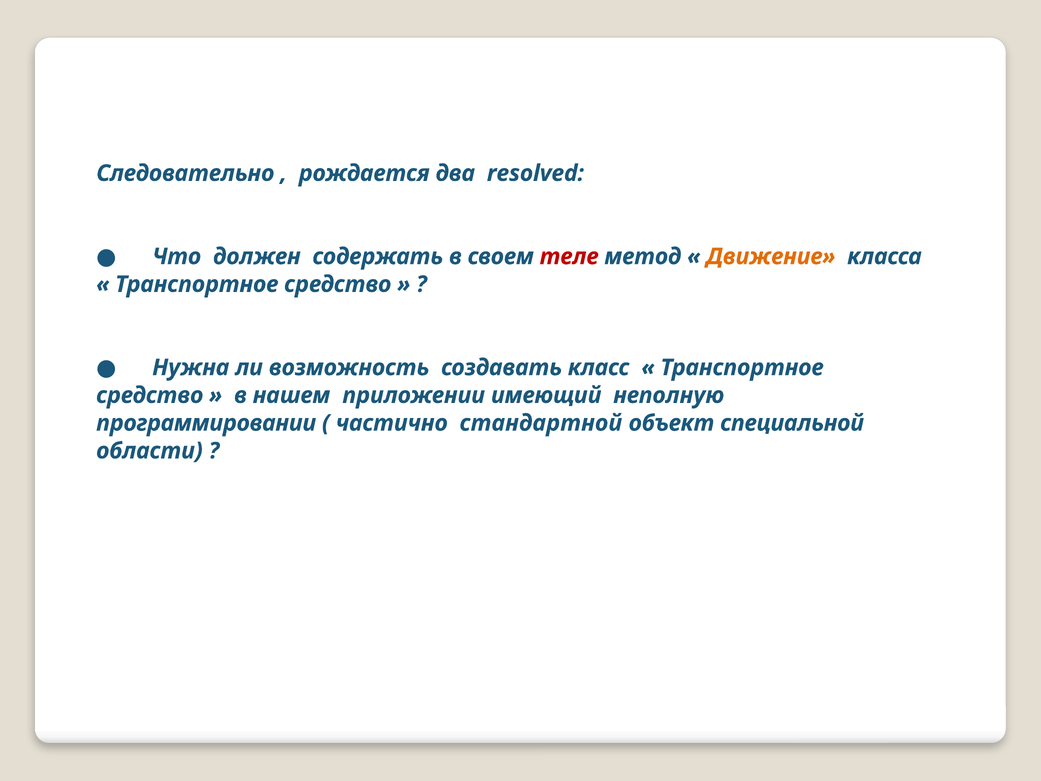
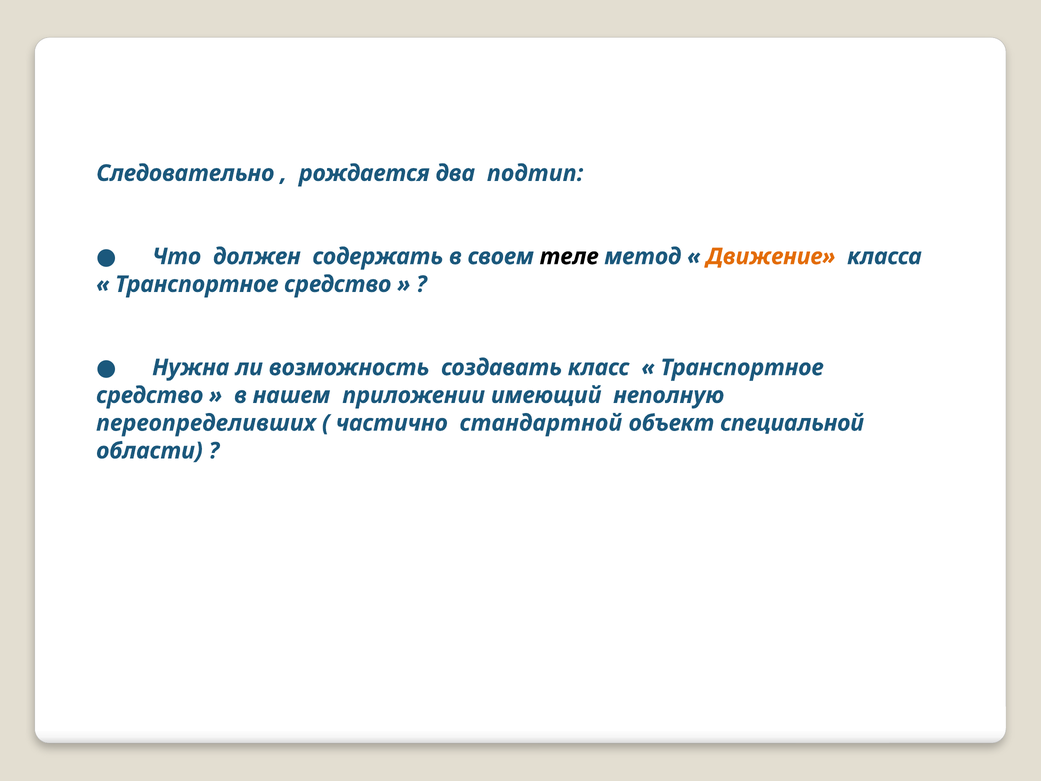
resolved: resolved -> подтип
теле colour: red -> black
программировании: программировании -> переопределивших
